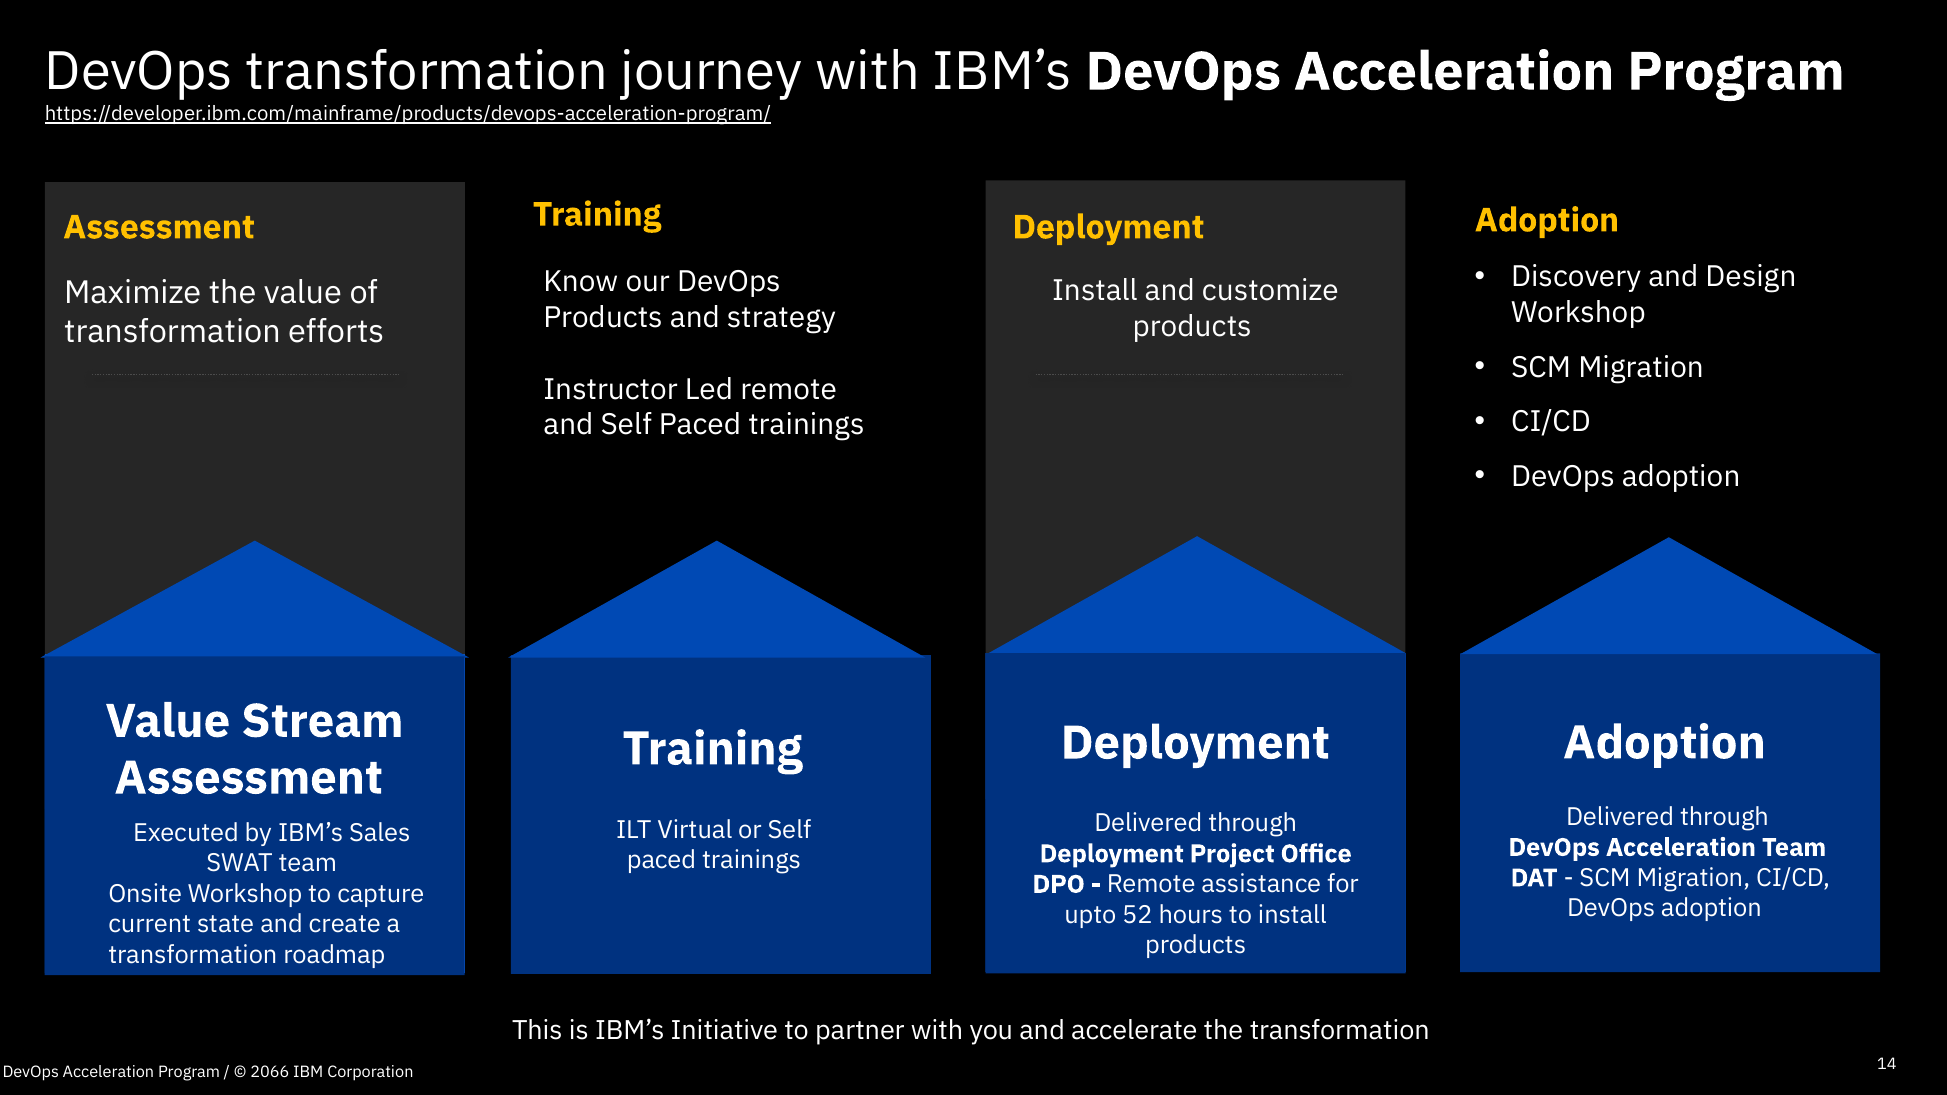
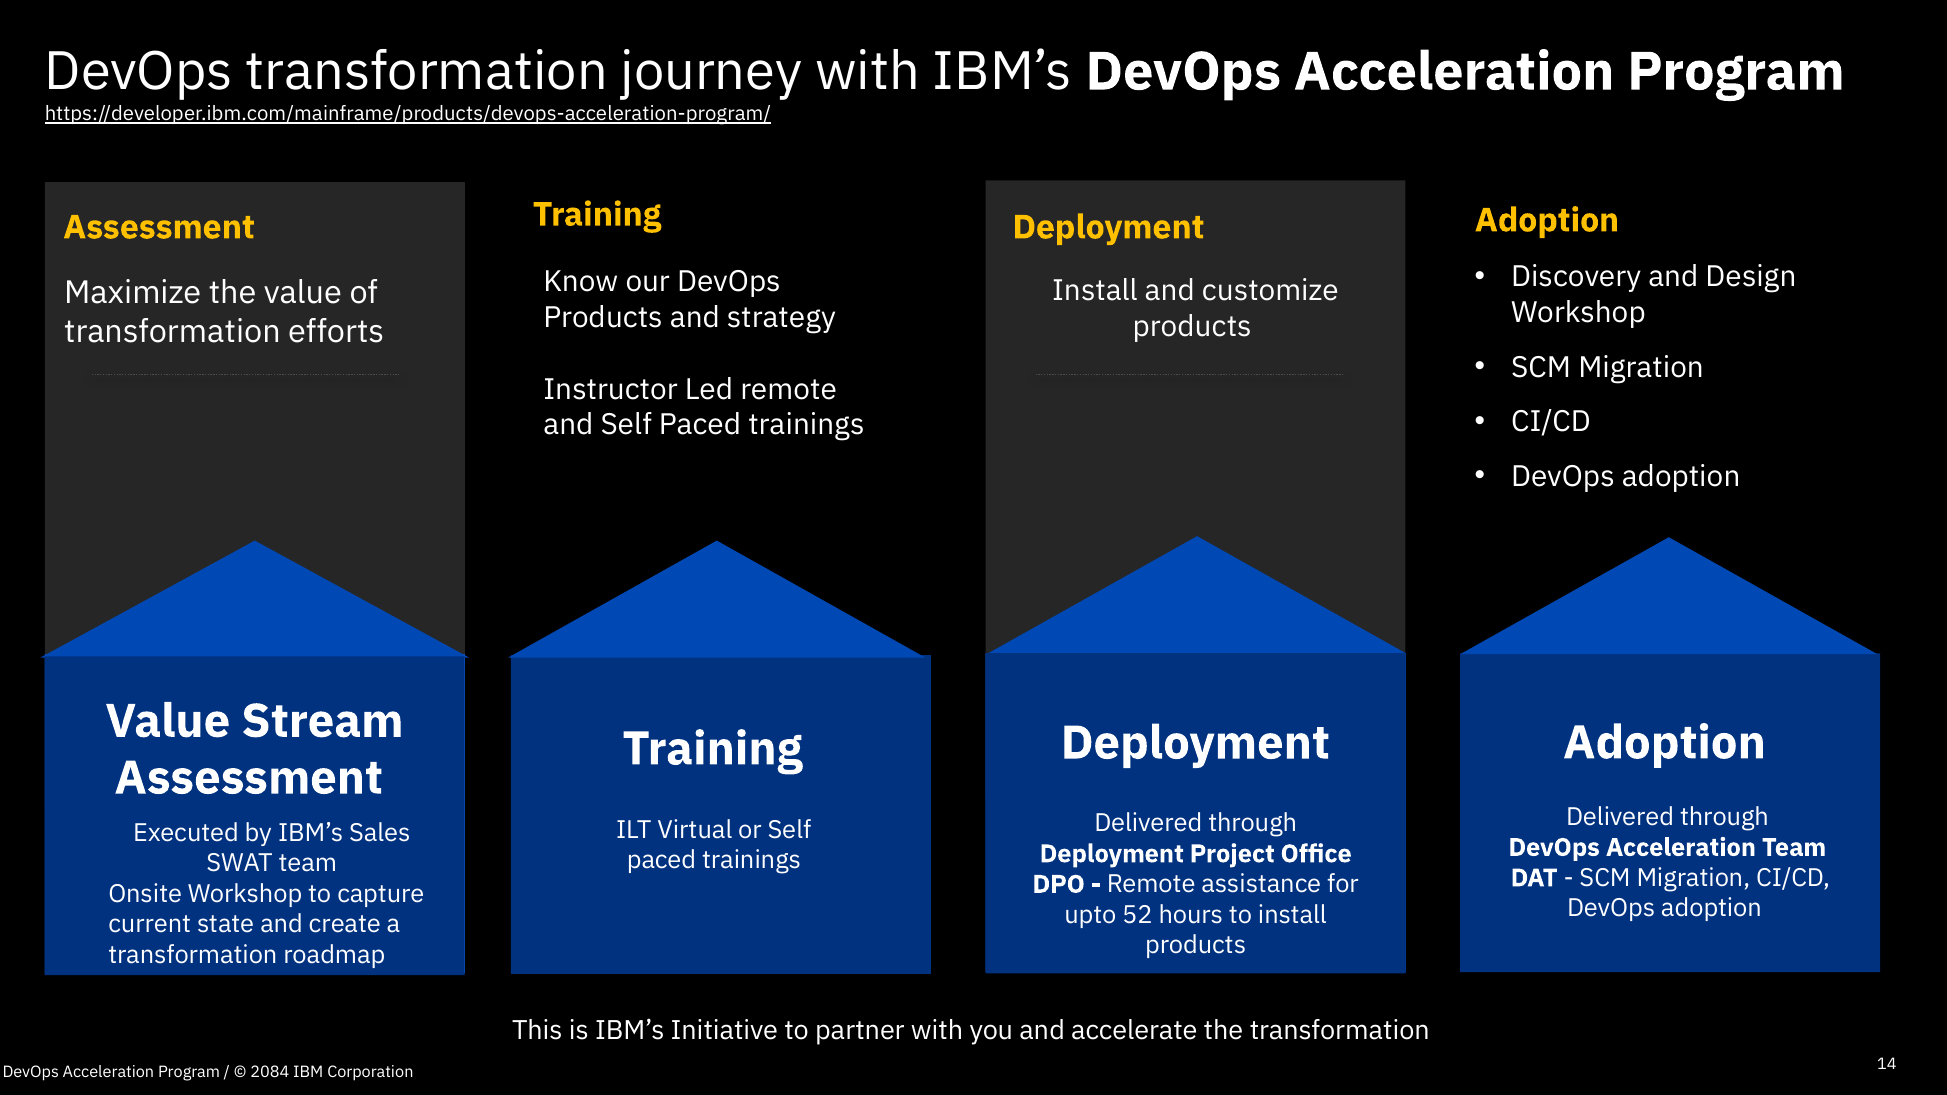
2066: 2066 -> 2084
